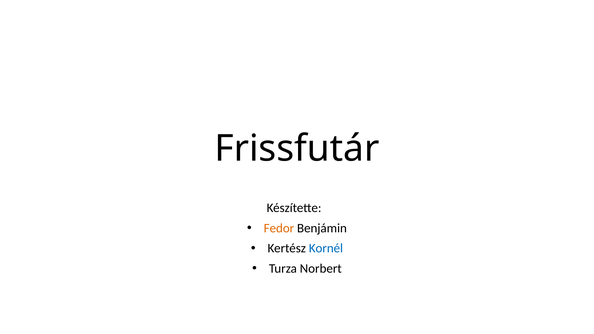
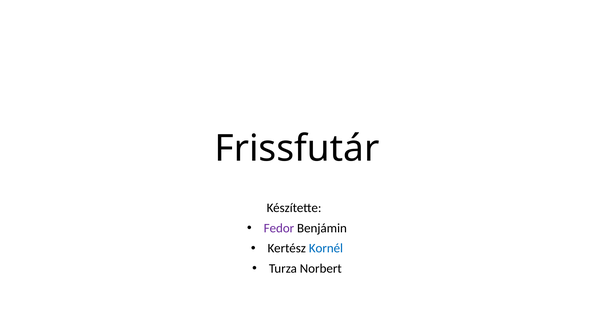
Fedor colour: orange -> purple
